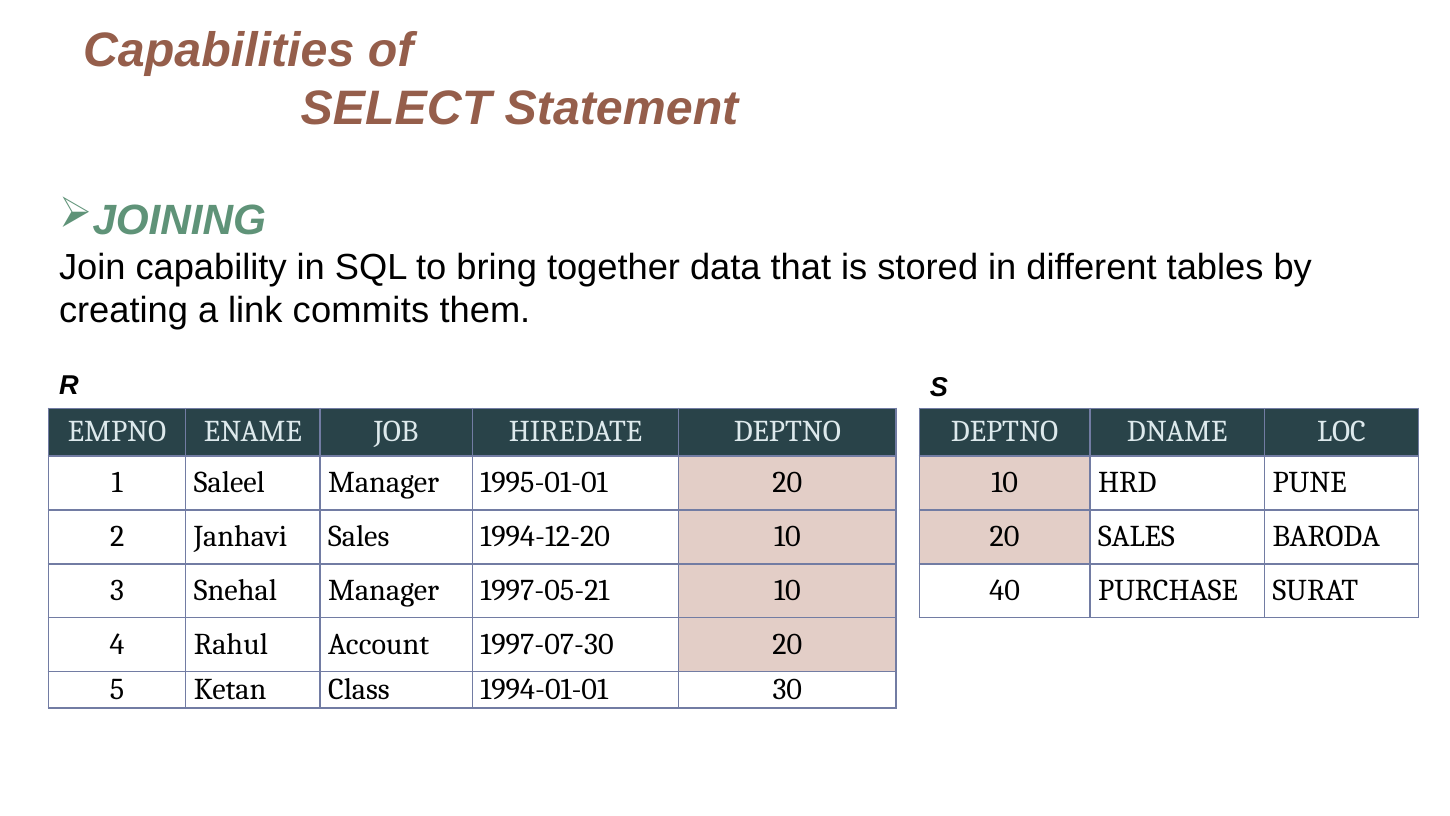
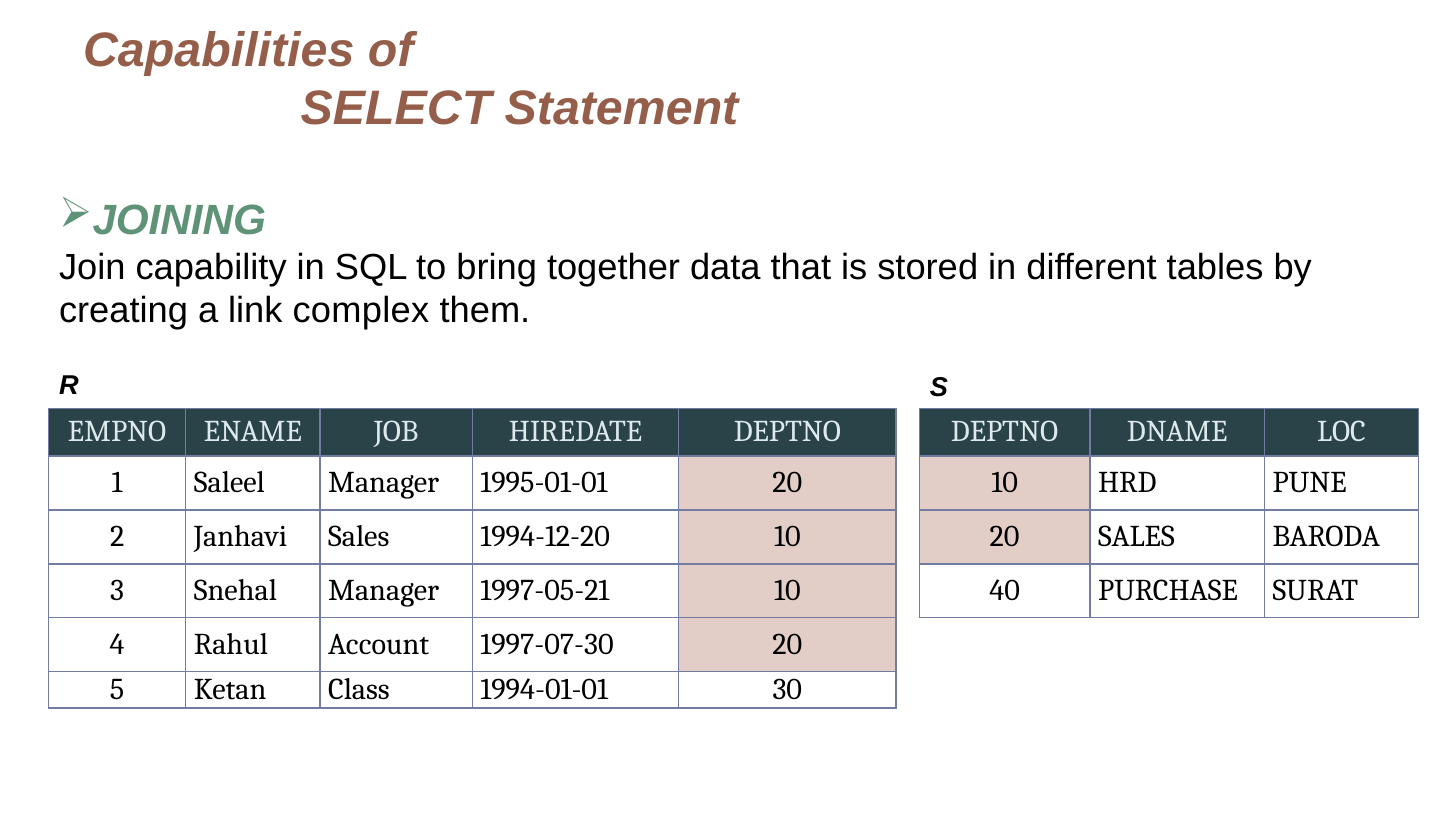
commits: commits -> complex
